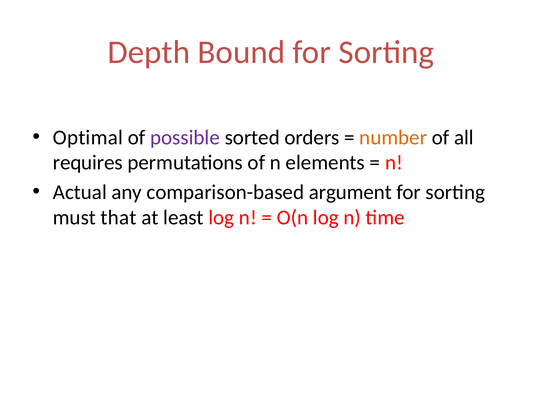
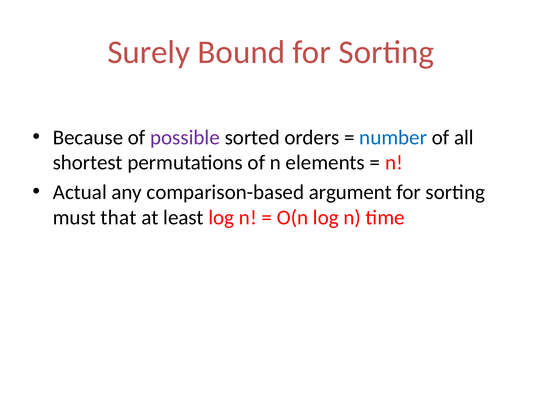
Depth: Depth -> Surely
Optimal: Optimal -> Because
number colour: orange -> blue
requires: requires -> shortest
